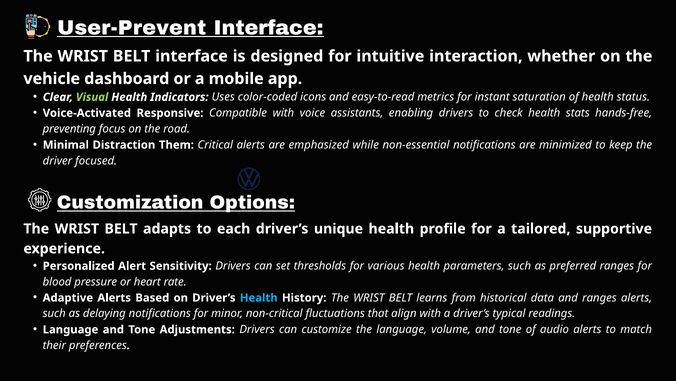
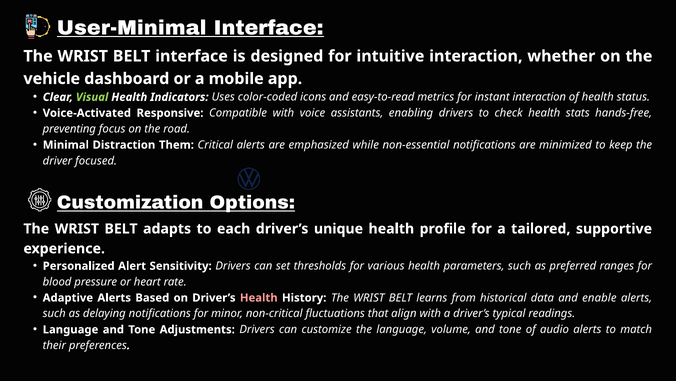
User-Prevent: User-Prevent -> User-Minimal
instant saturation: saturation -> interaction
Health at (259, 297) colour: light blue -> pink
and ranges: ranges -> enable
